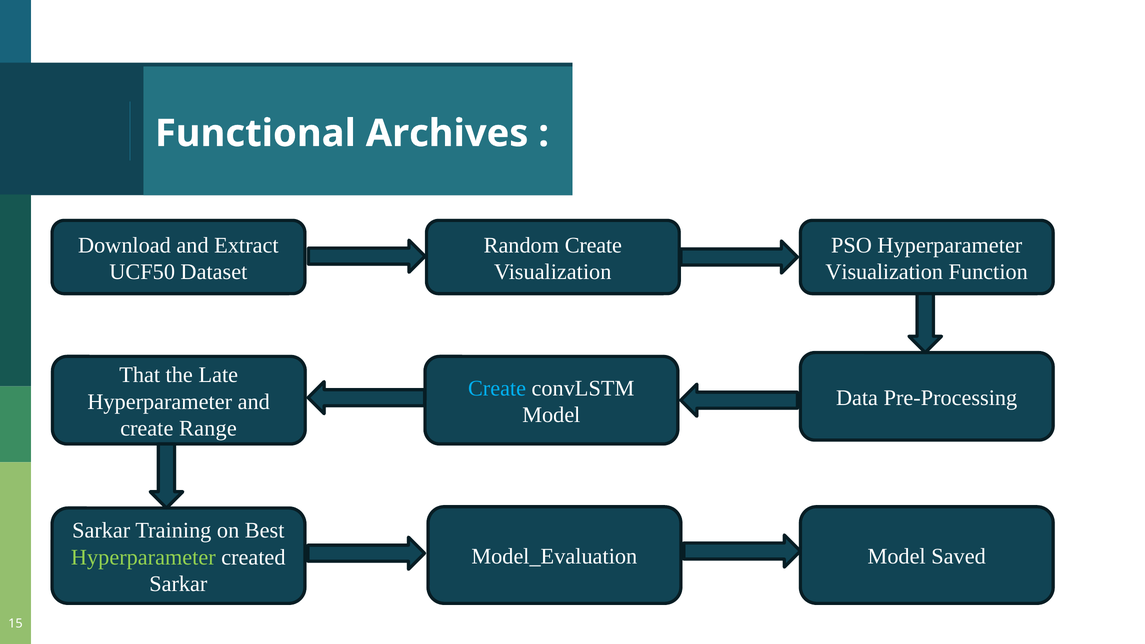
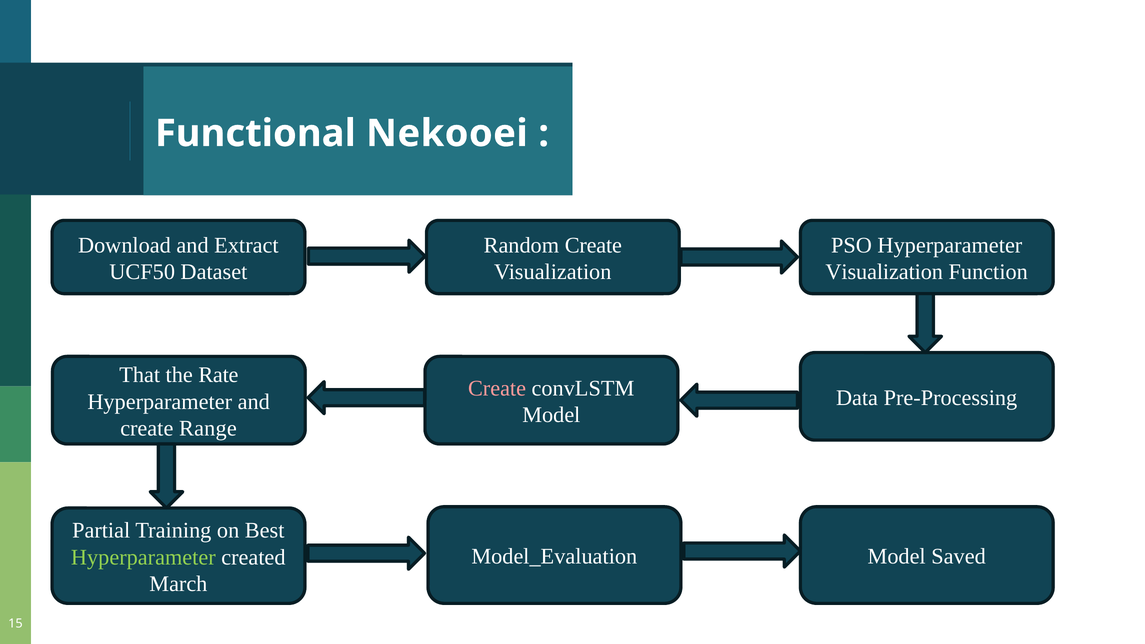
Archives: Archives -> Nekooei
Late: Late -> Rate
Create at (497, 388) colour: light blue -> pink
Sarkar at (101, 531): Sarkar -> Partial
Sarkar at (178, 584): Sarkar -> March
